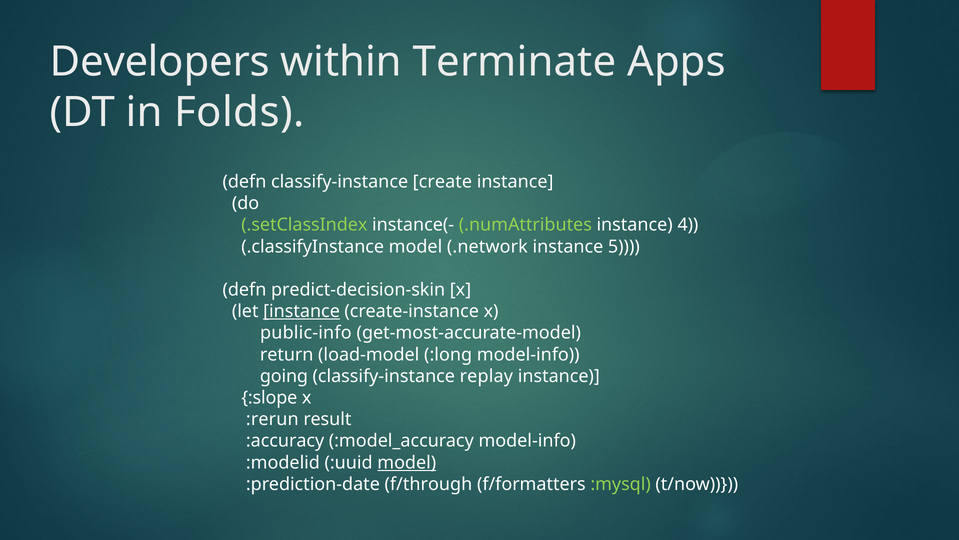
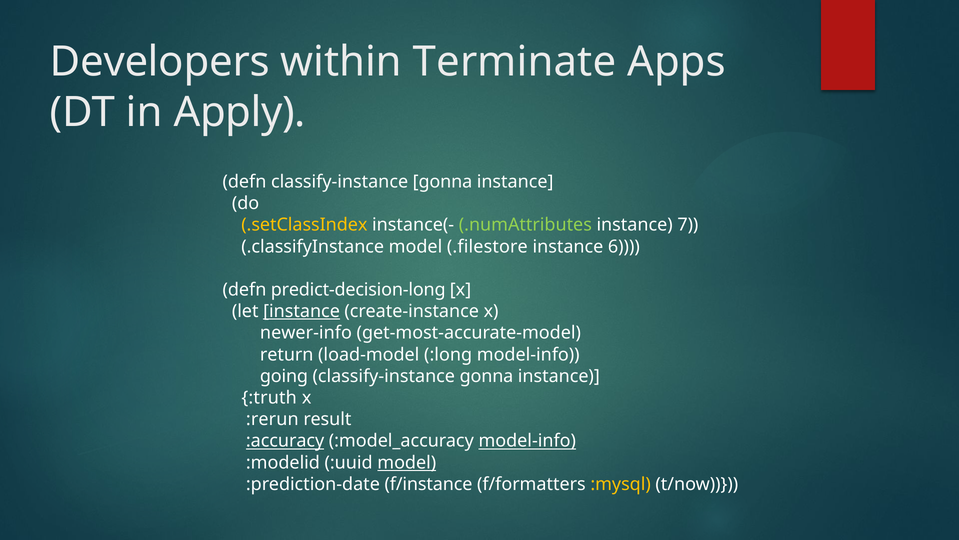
Folds: Folds -> Apply
defn classify-instance create: create -> gonna
.setClassIndex colour: light green -> yellow
4: 4 -> 7
.network: .network -> .filestore
5: 5 -> 6
predict-decision-skin: predict-decision-skin -> predict-decision-long
public-info: public-info -> newer-info
replay at (486, 376): replay -> gonna
:slope: :slope -> :truth
:accuracy underline: none -> present
model-info at (527, 441) underline: none -> present
f/through: f/through -> f/instance
:mysql colour: light green -> yellow
